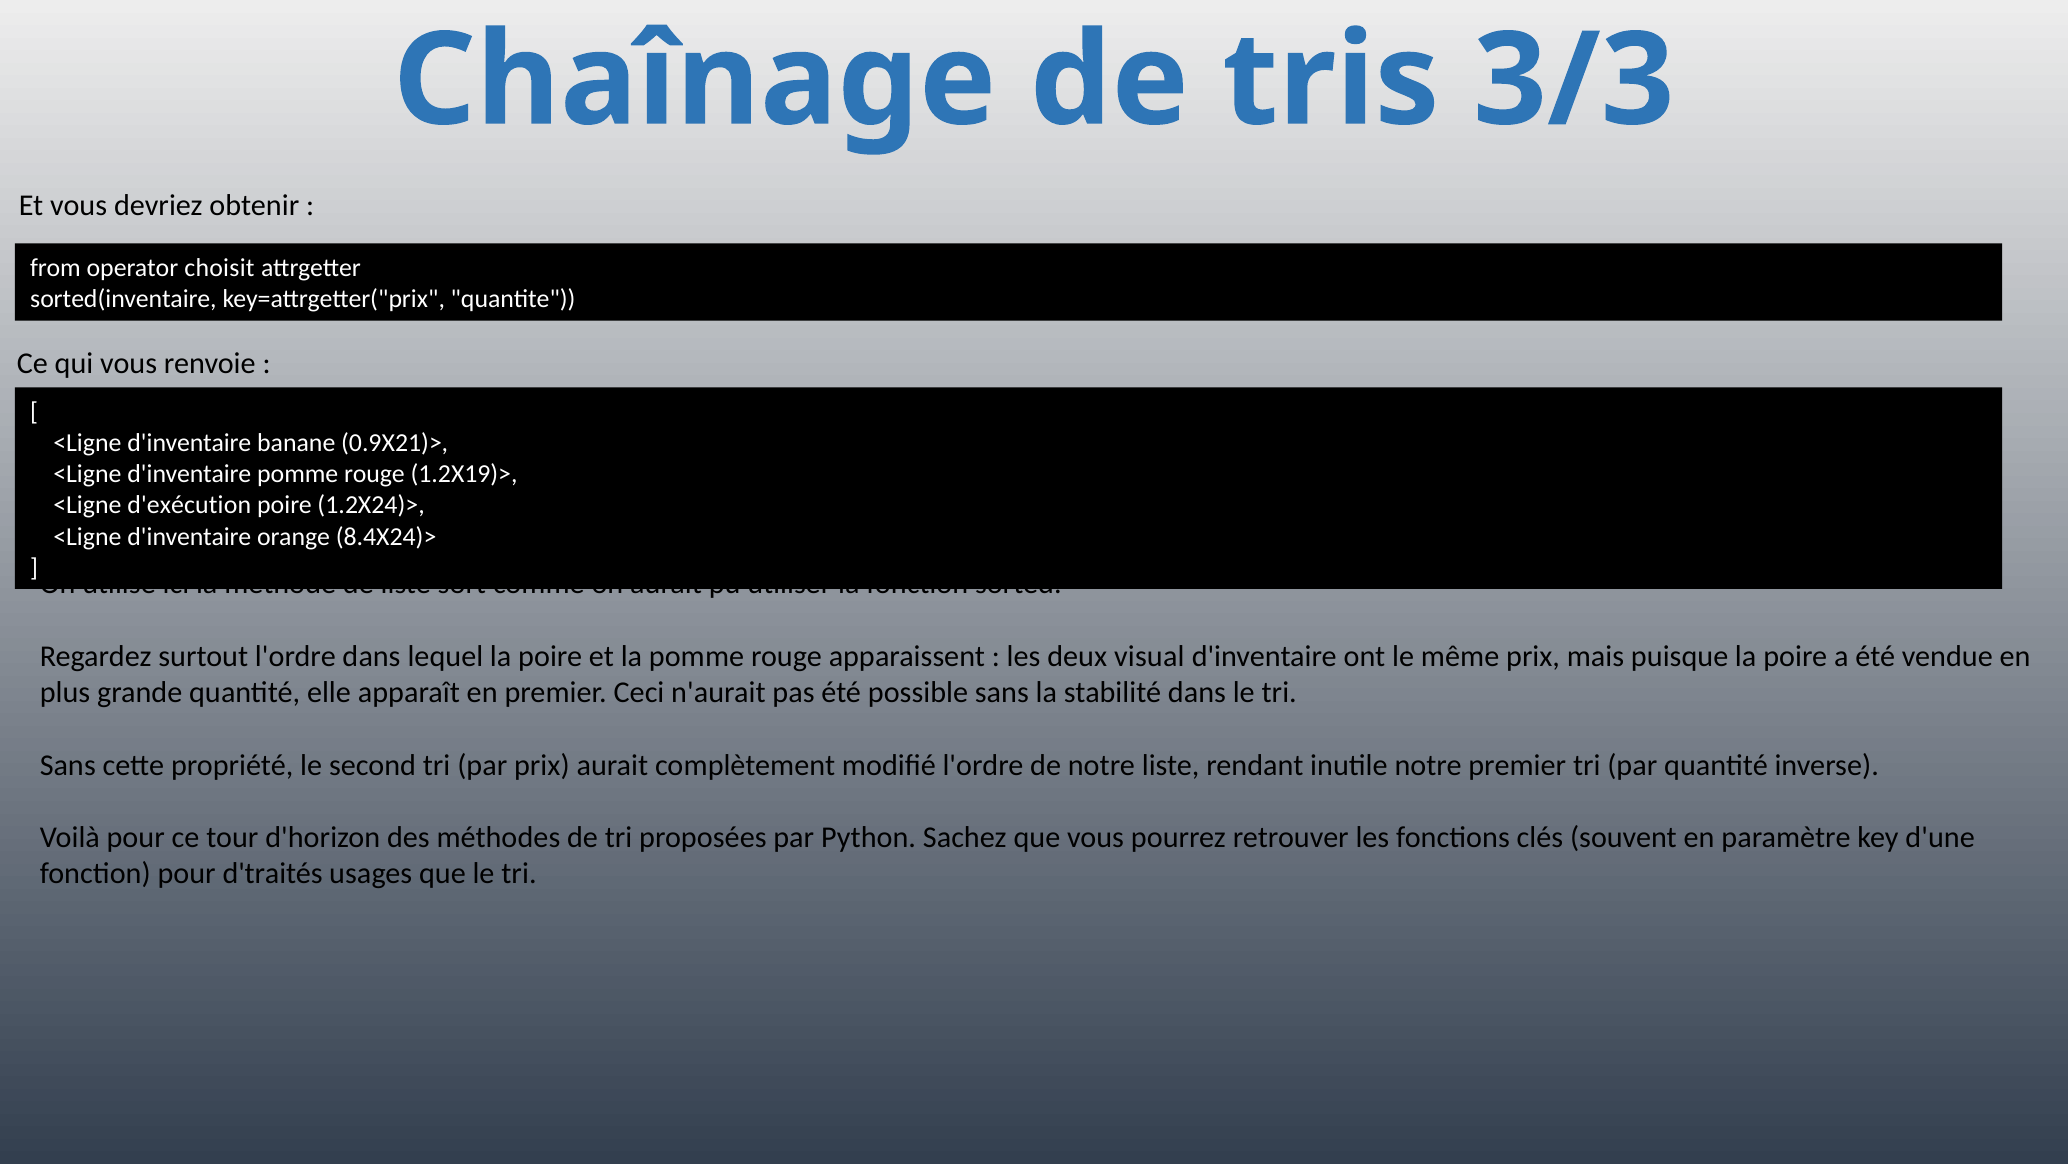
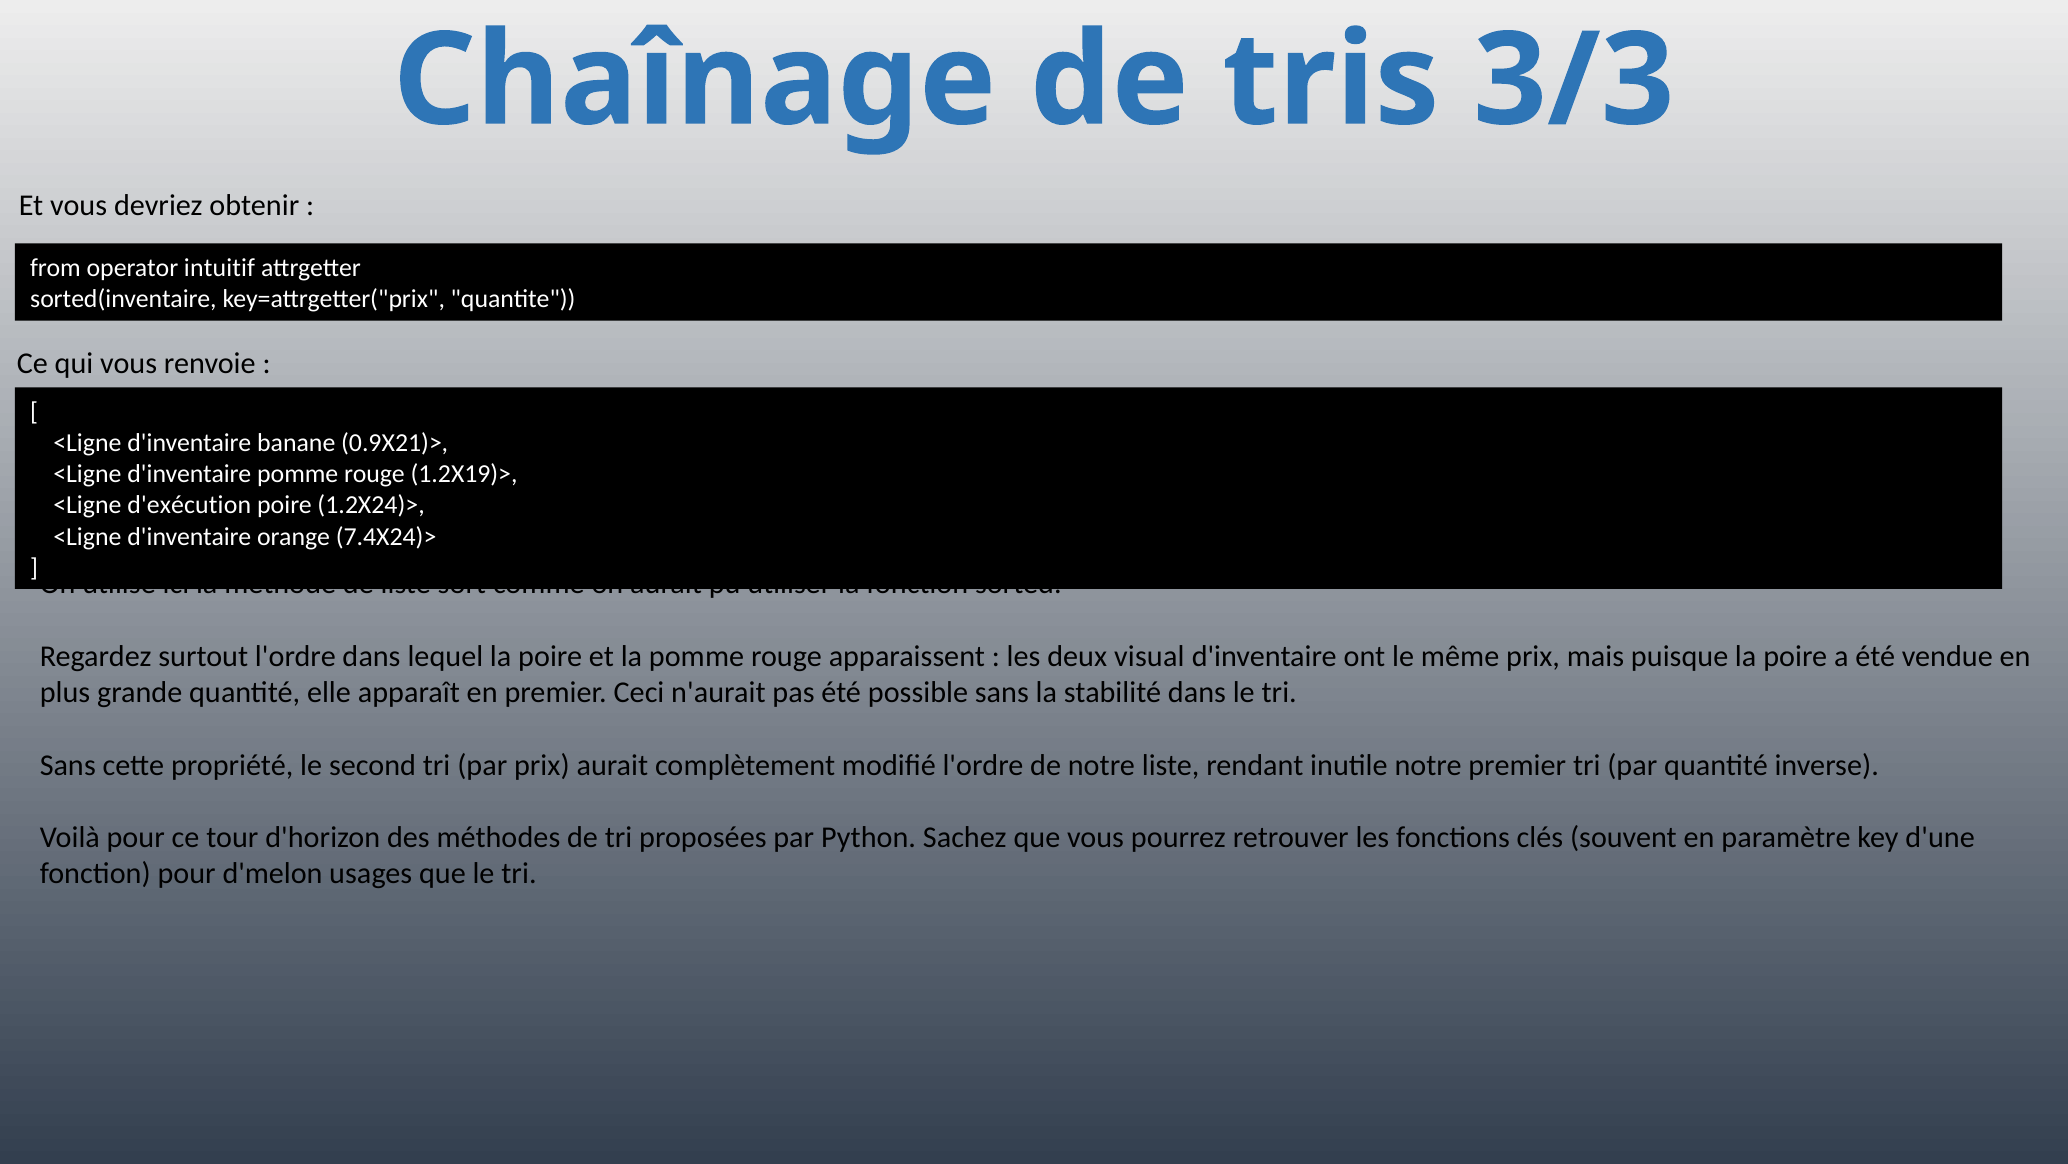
choisit: choisit -> intuitif
8.4X24)>: 8.4X24)> -> 7.4X24)>
d'traités: d'traités -> d'melon
